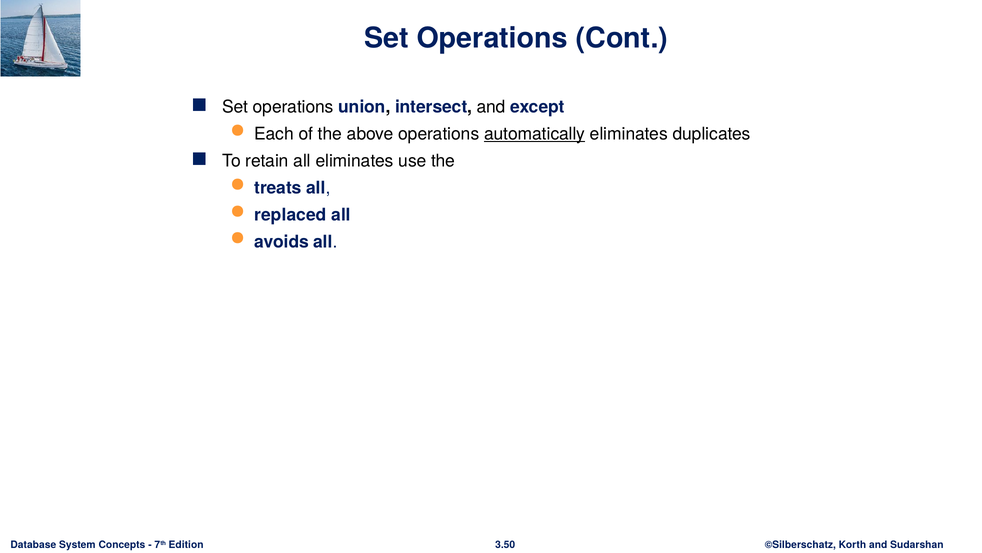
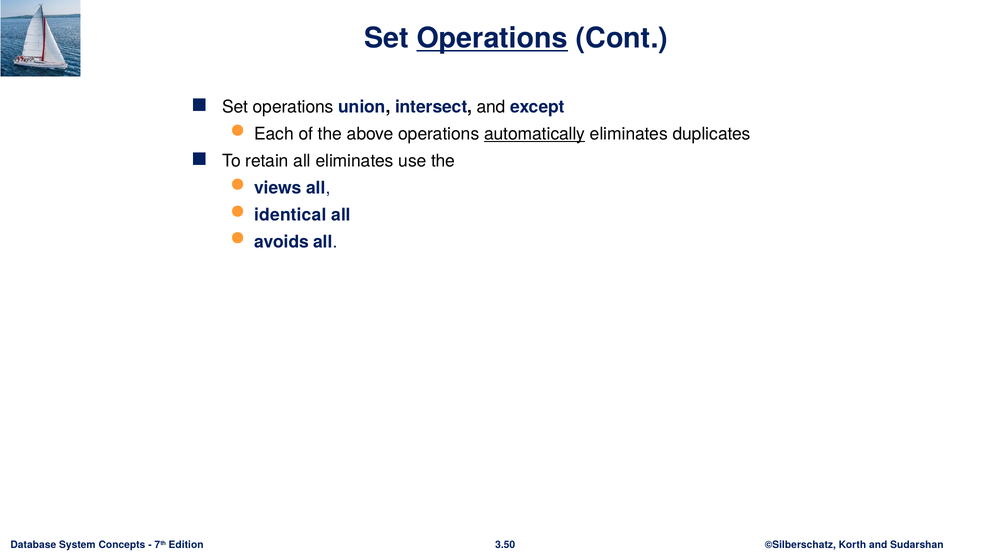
Operations at (492, 38) underline: none -> present
treats: treats -> views
replaced: replaced -> identical
